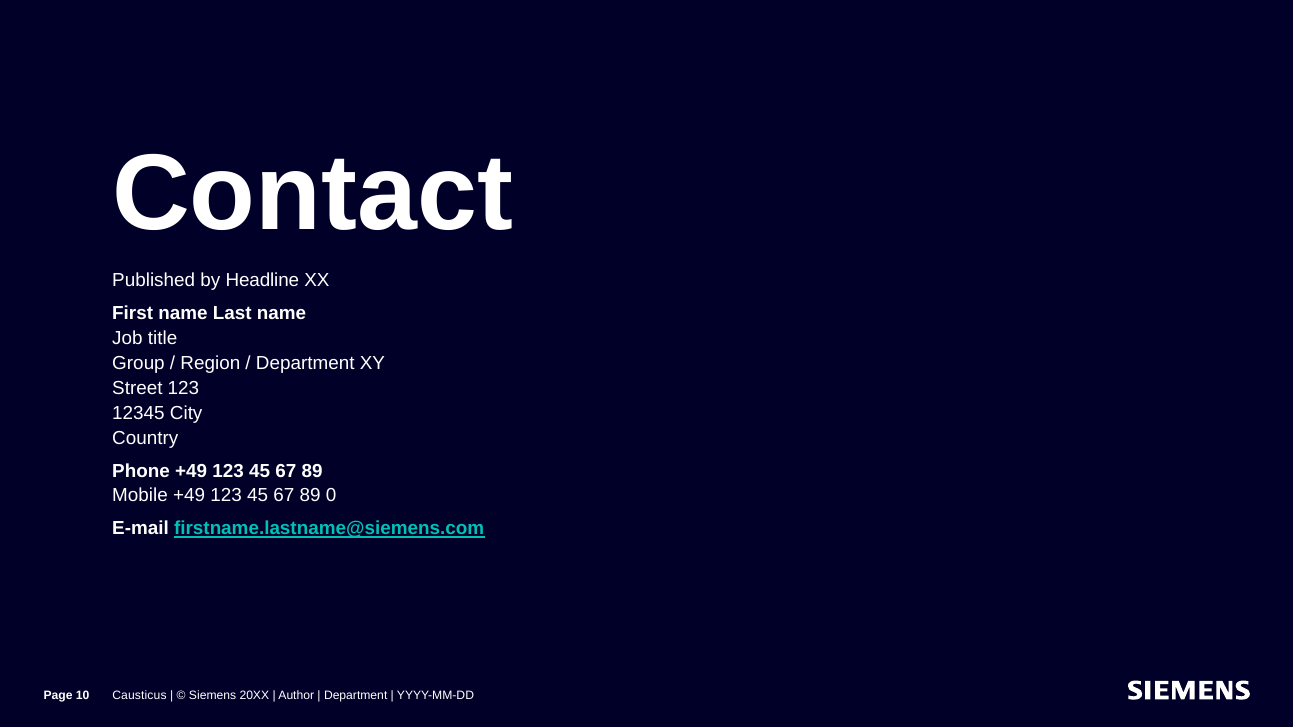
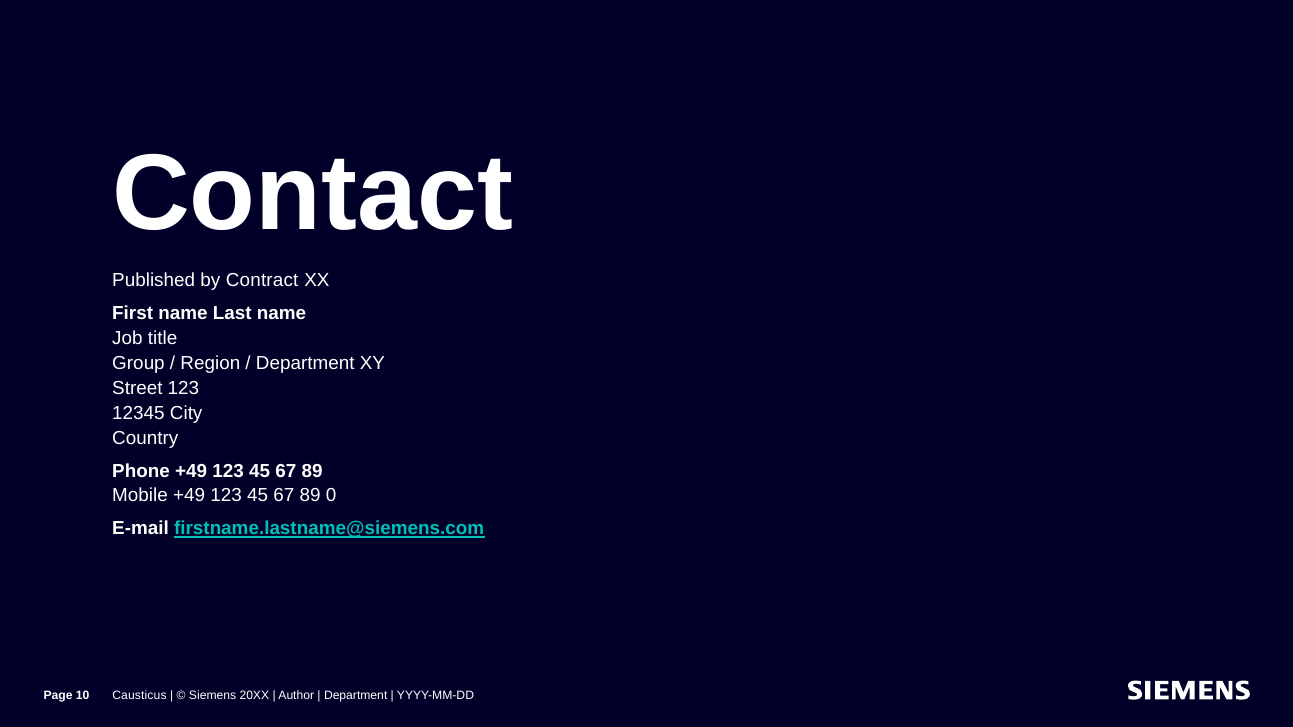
Headline: Headline -> Contract
